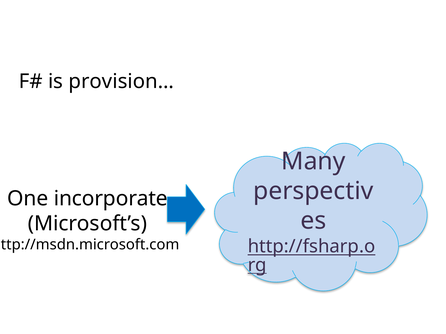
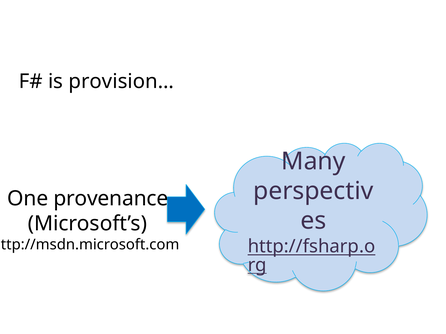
incorporate: incorporate -> provenance
